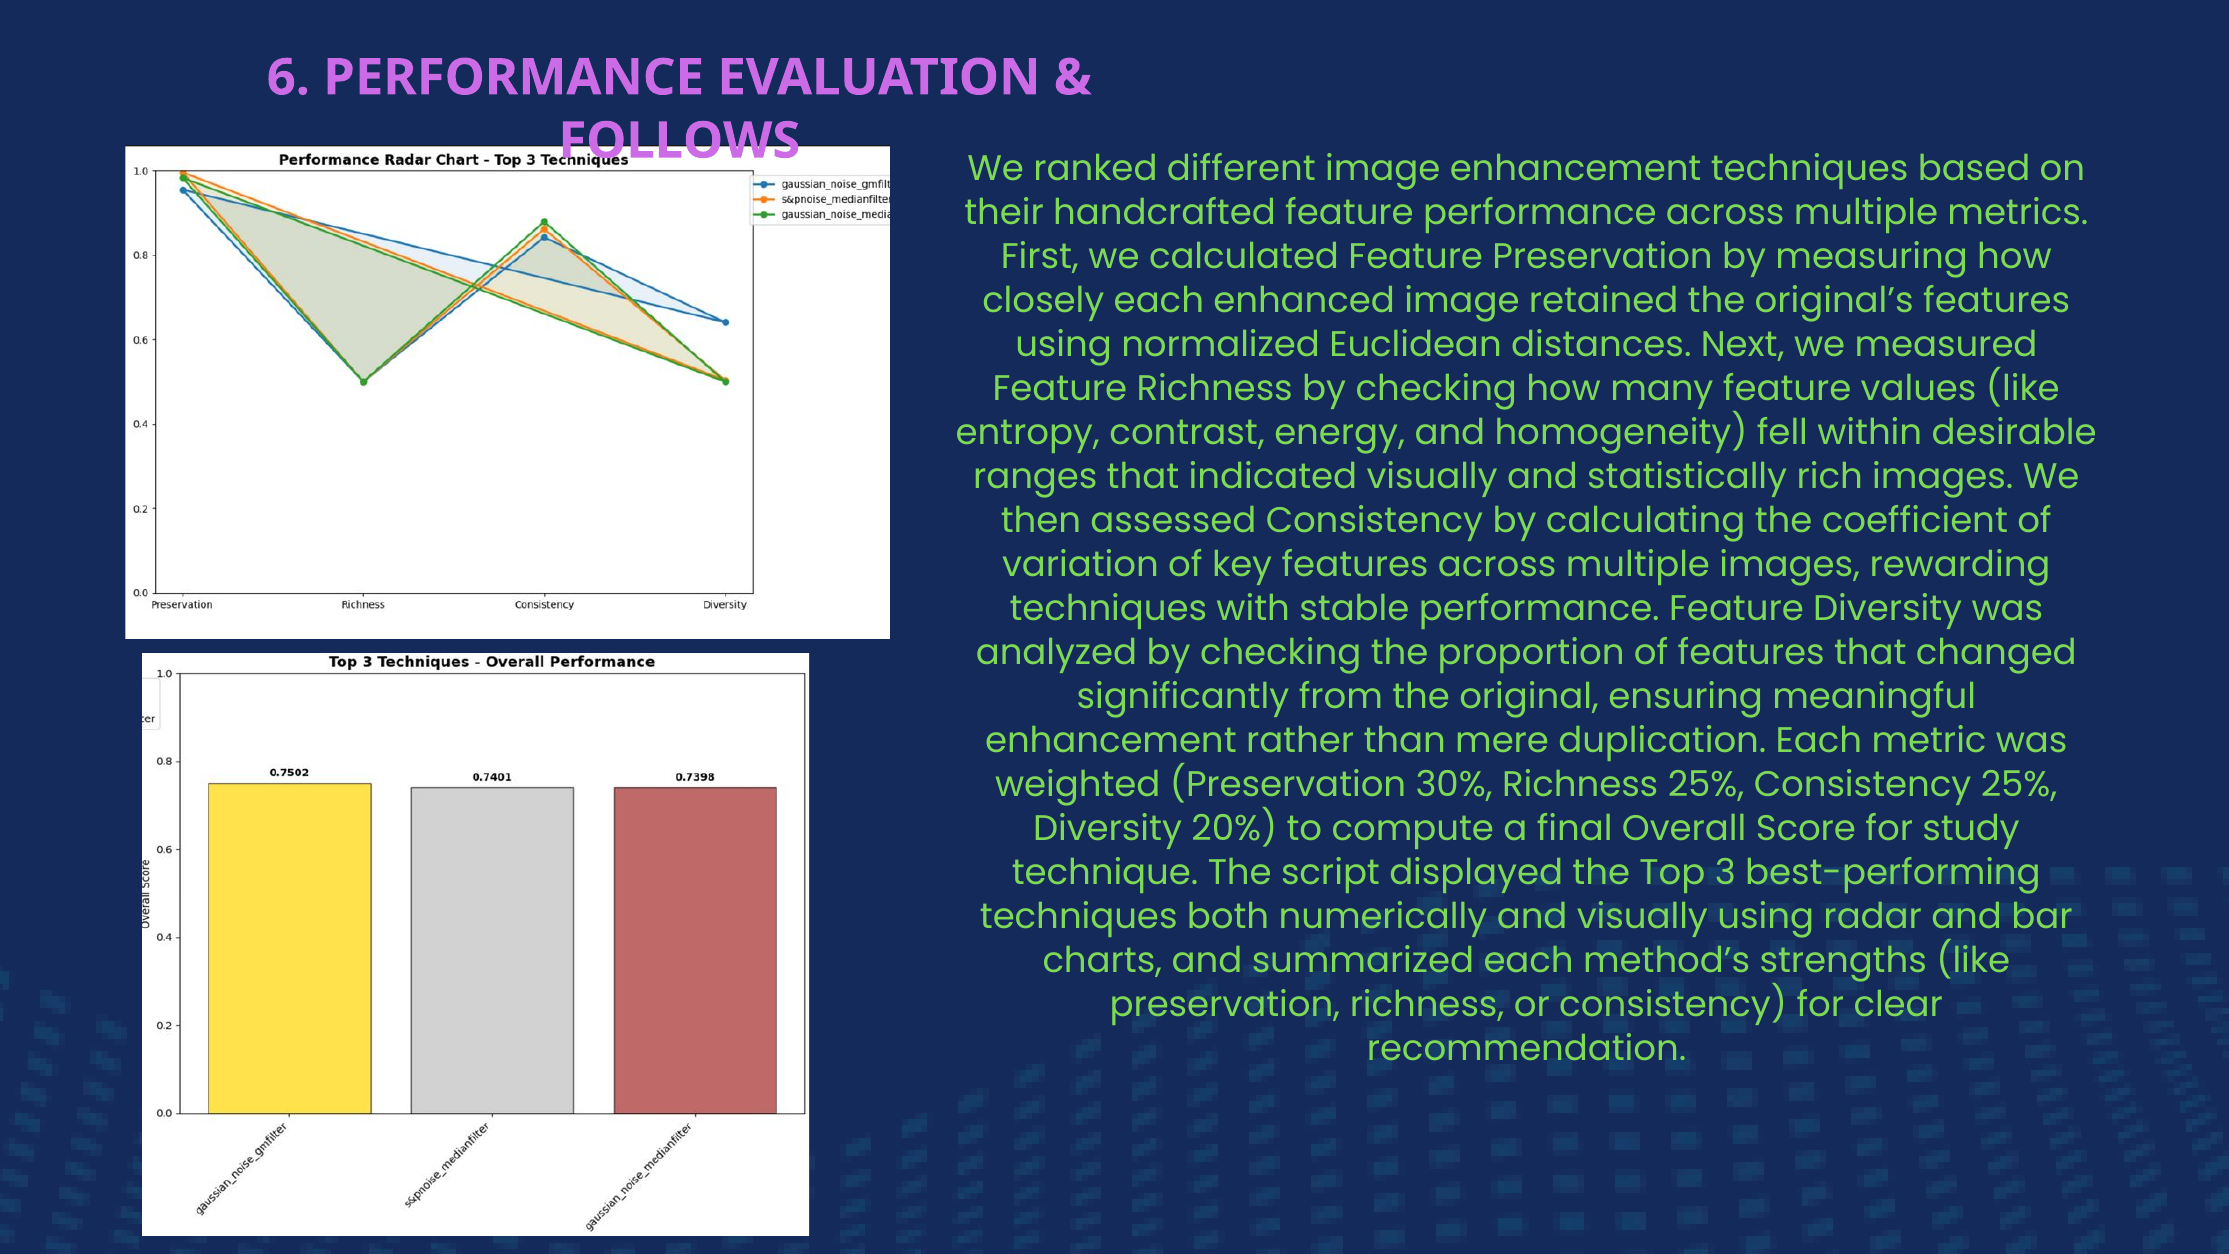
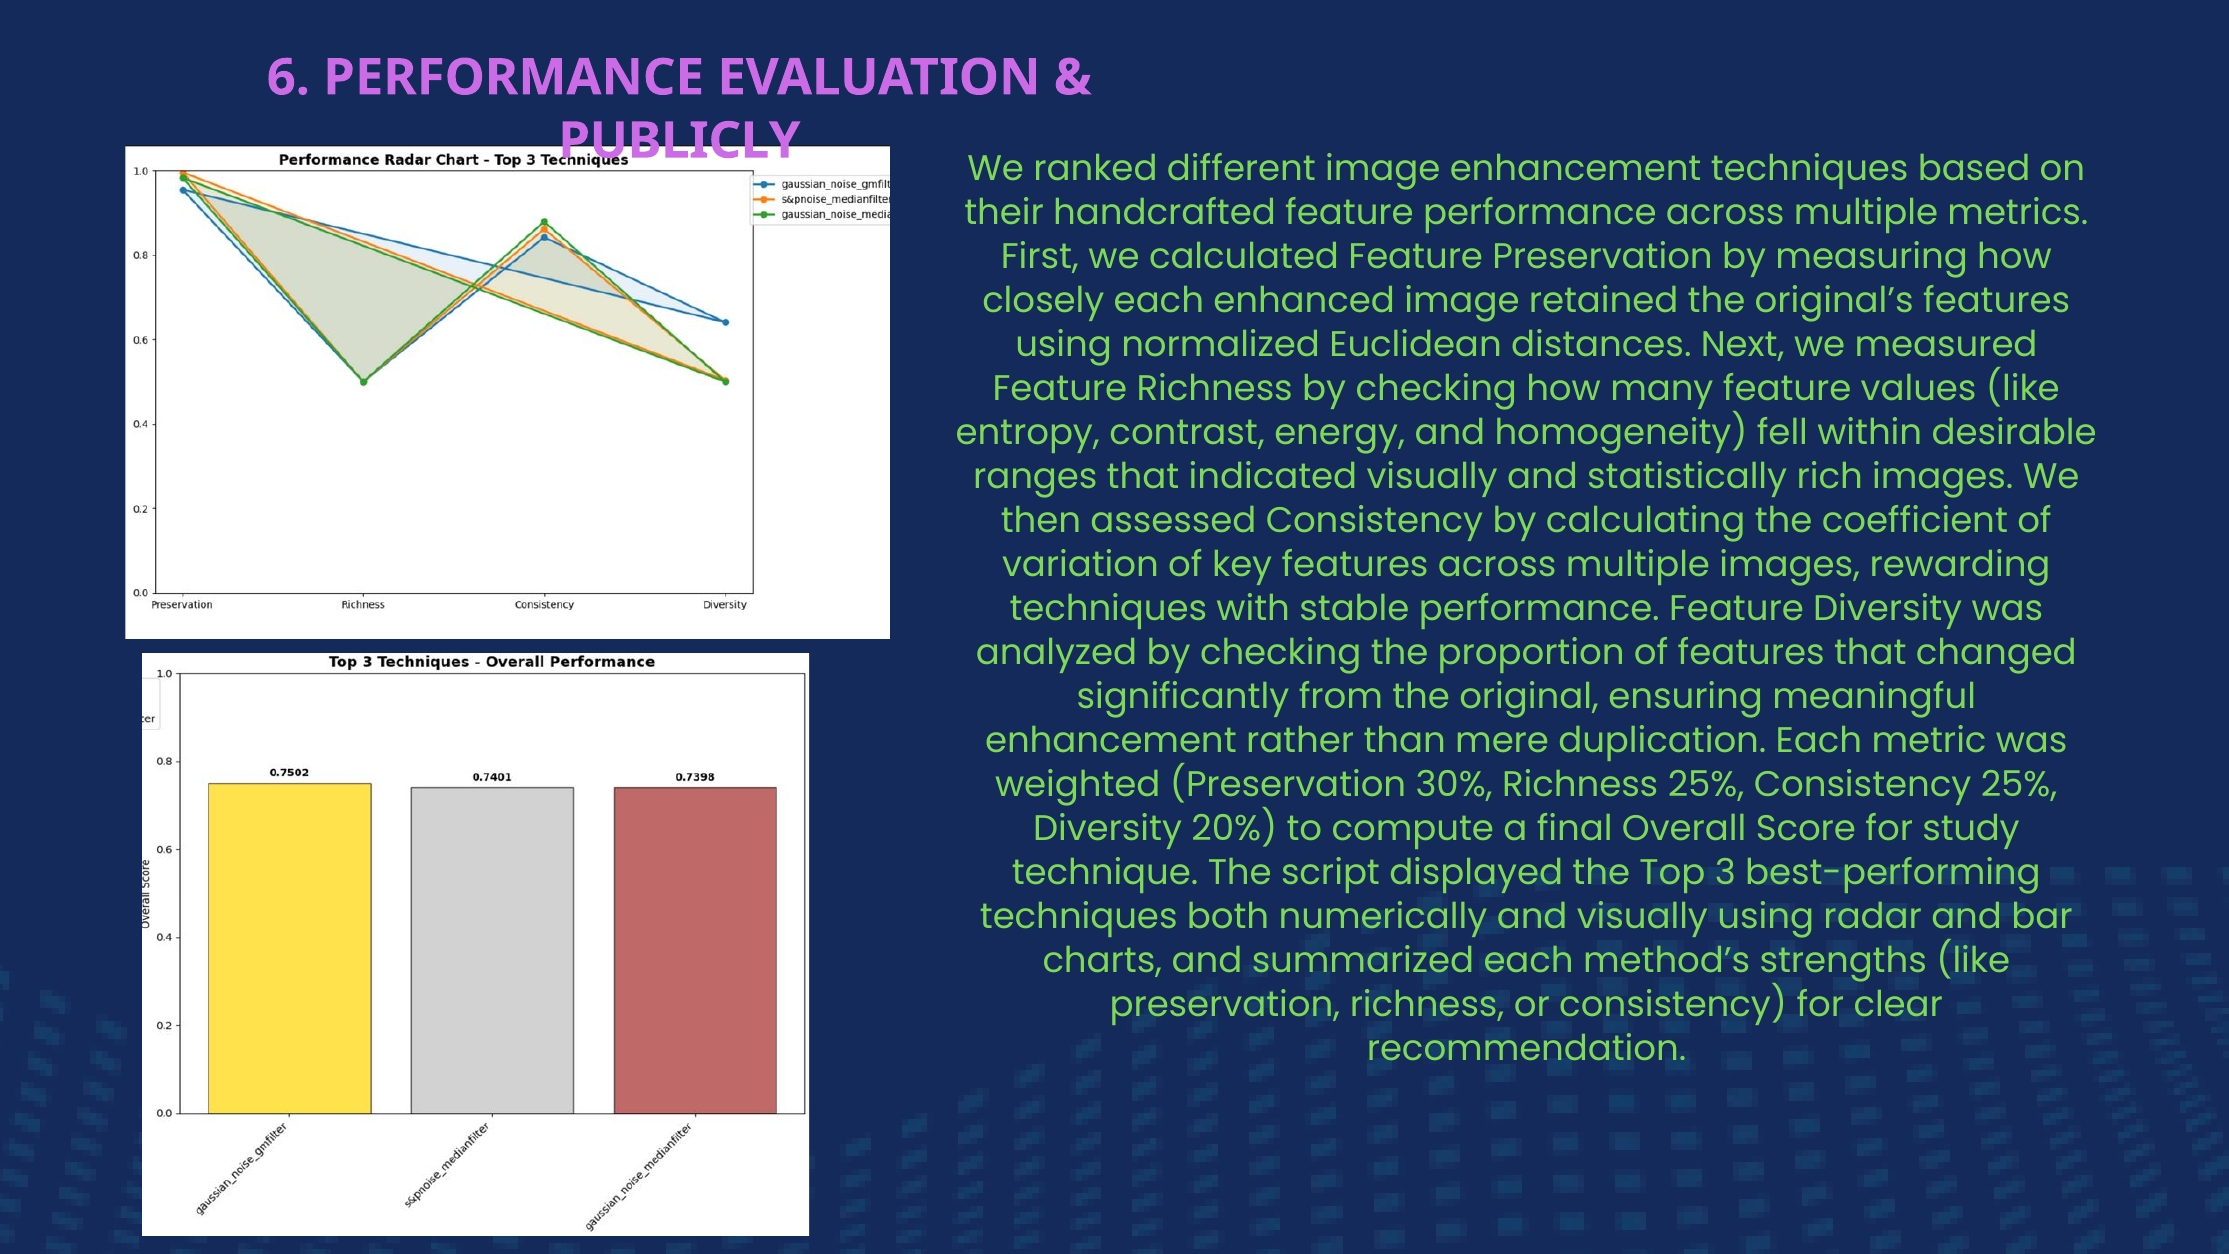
FOLLOWS: FOLLOWS -> PUBLICLY
